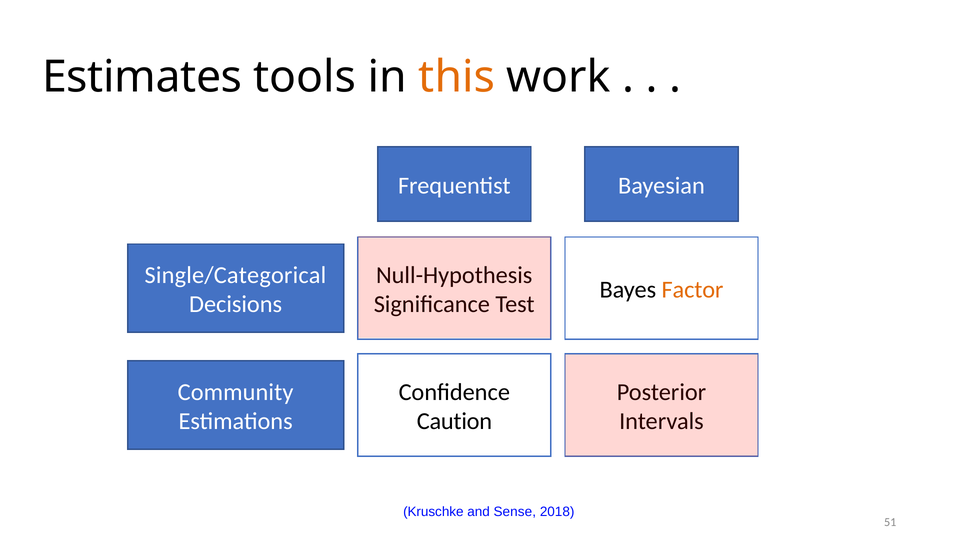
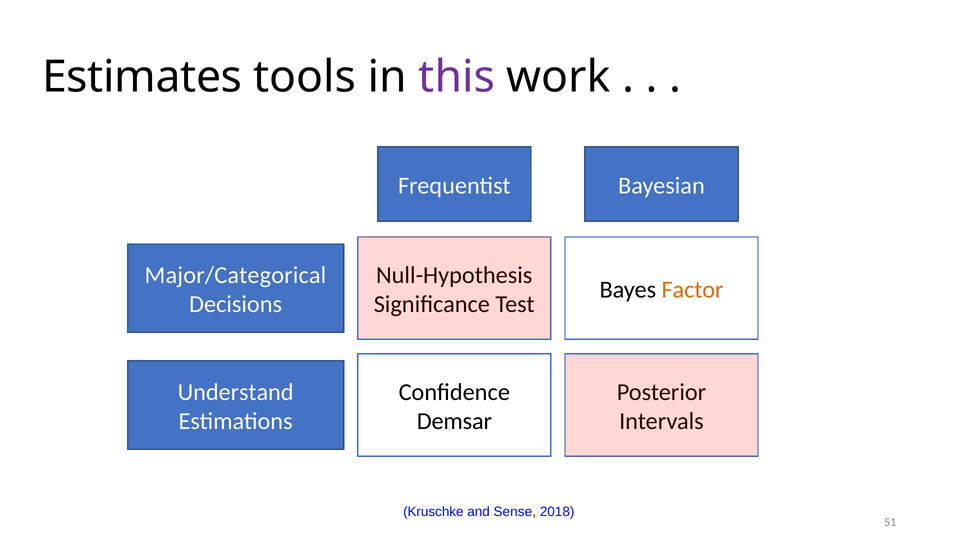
this colour: orange -> purple
Single/Categorical: Single/Categorical -> Major/Categorical
Community: Community -> Understand
Caution: Caution -> Demsar
